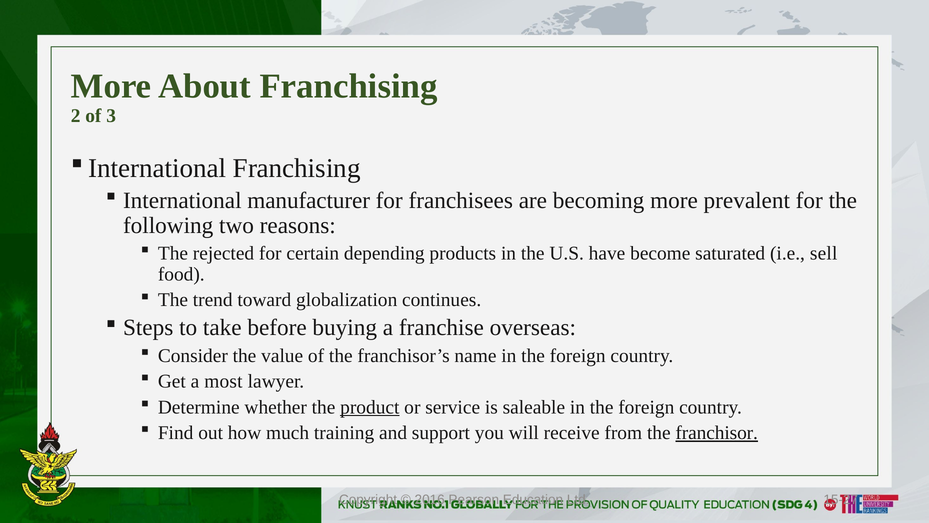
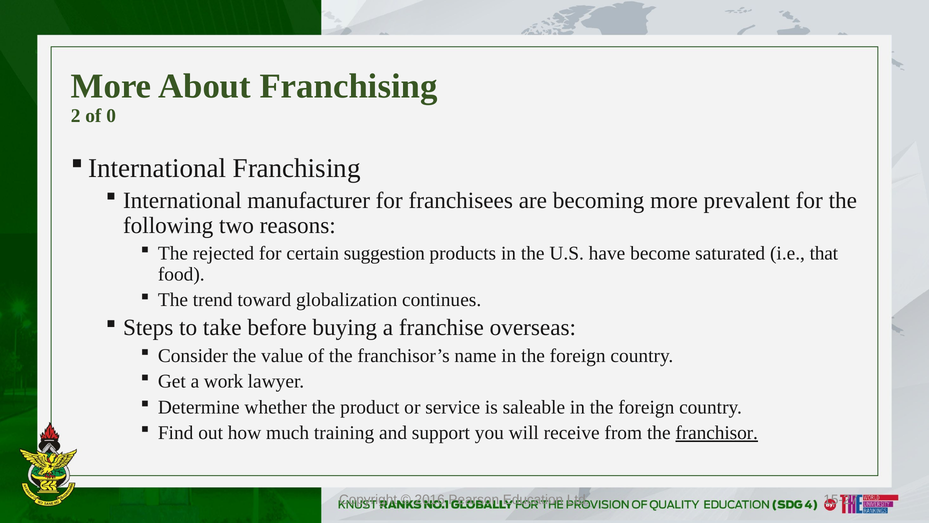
3: 3 -> 0
depending: depending -> suggestion
sell: sell -> that
most: most -> work
product underline: present -> none
